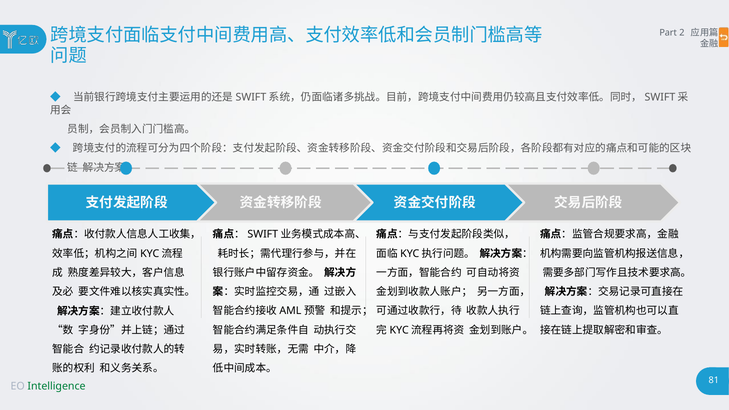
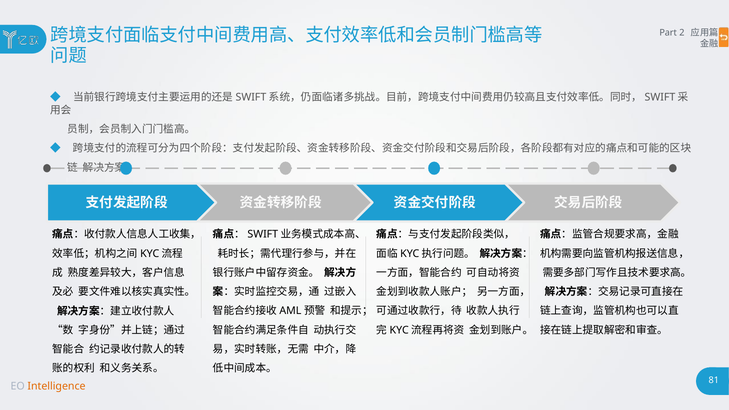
Intelligence colour: green -> orange
